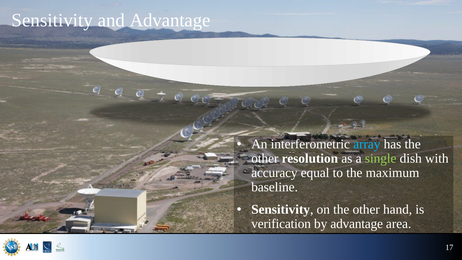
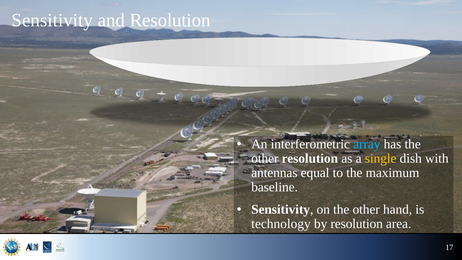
and Advantage: Advantage -> Resolution
single colour: light green -> yellow
accuracy: accuracy -> antennas
verification: verification -> technology
by advantage: advantage -> resolution
